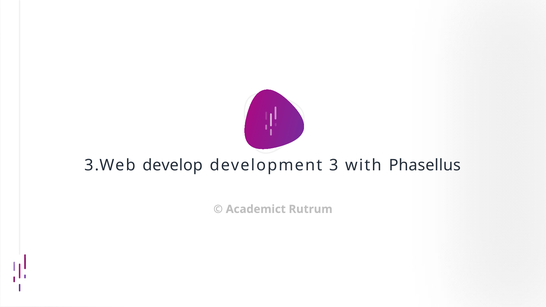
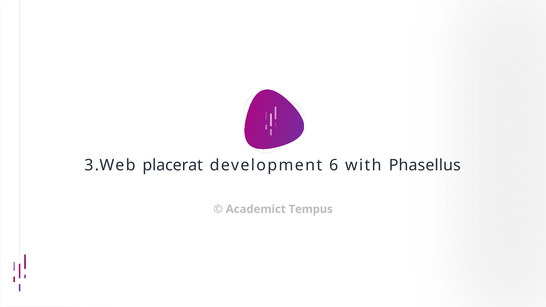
develop: develop -> placerat
3: 3 -> 6
Rutrum: Rutrum -> Tempus
